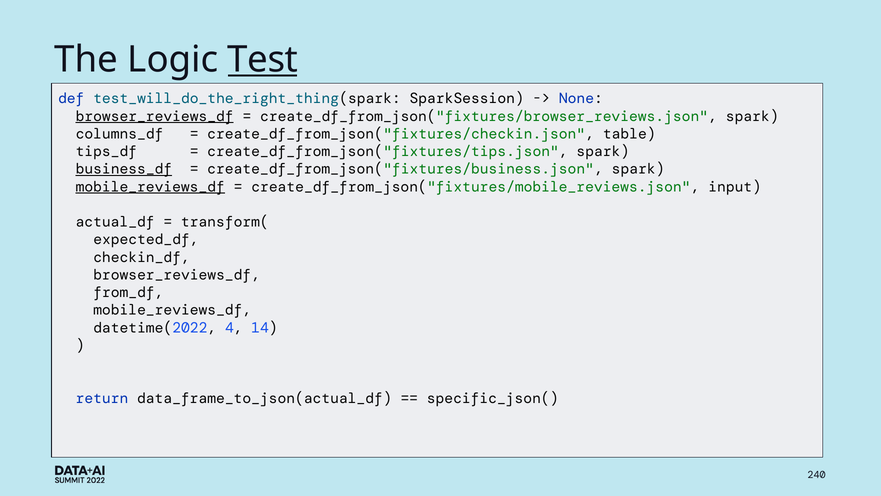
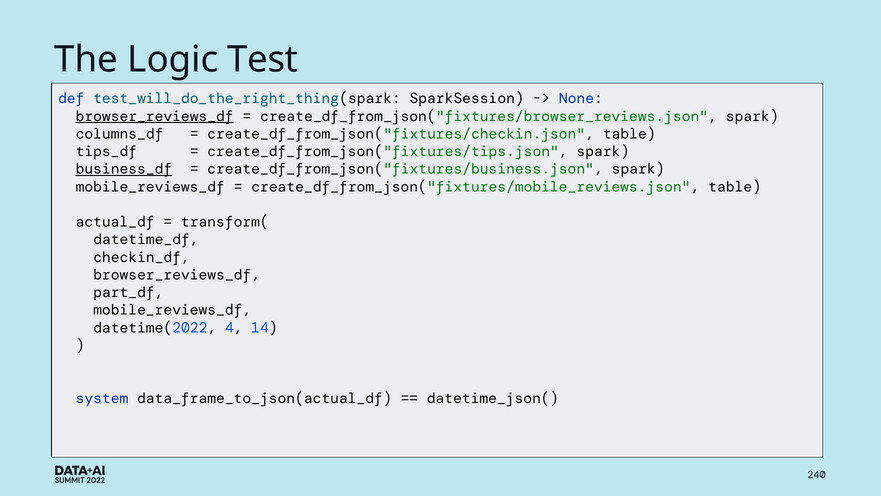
Test underline: present -> none
mobile_reviews_df at (150, 187) underline: present -> none
create_df_from_json("fixtures/mobile_reviews.json input: input -> table
expected_df: expected_df -> datetime_df
from_df: from_df -> part_df
return: return -> system
specific_json(: specific_json( -> datetime_json(
